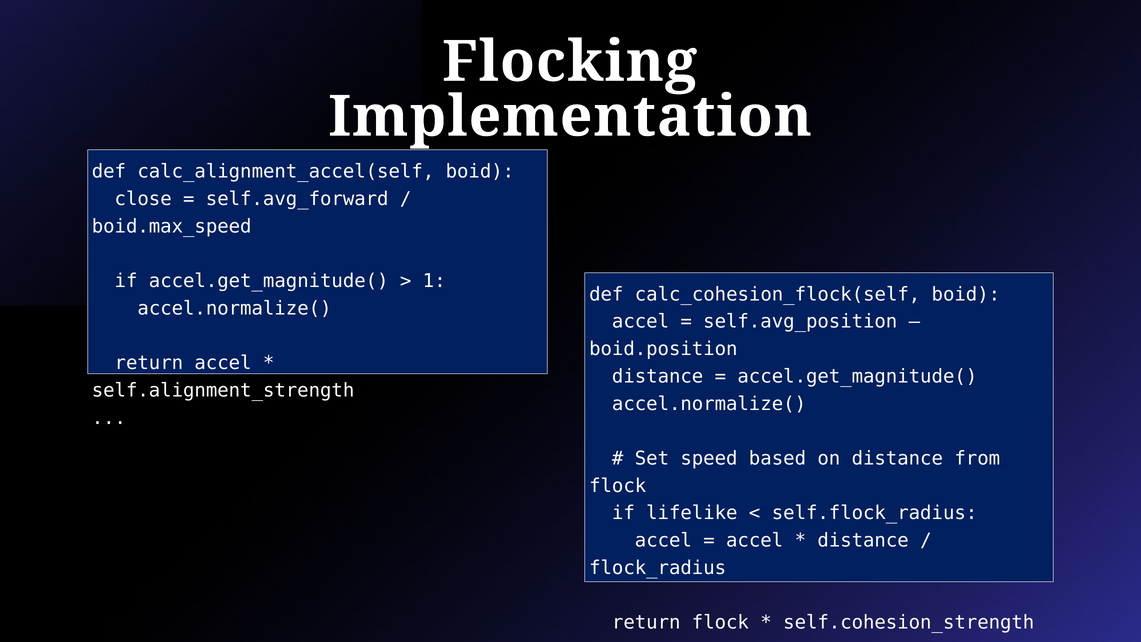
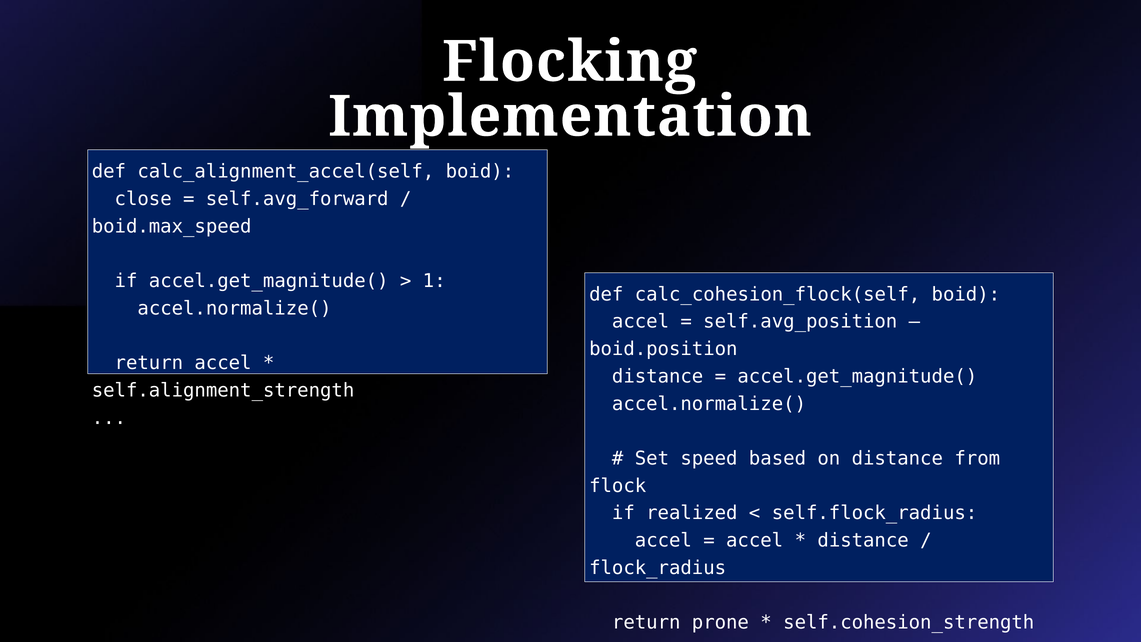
lifelike: lifelike -> realized
return flock: flock -> prone
